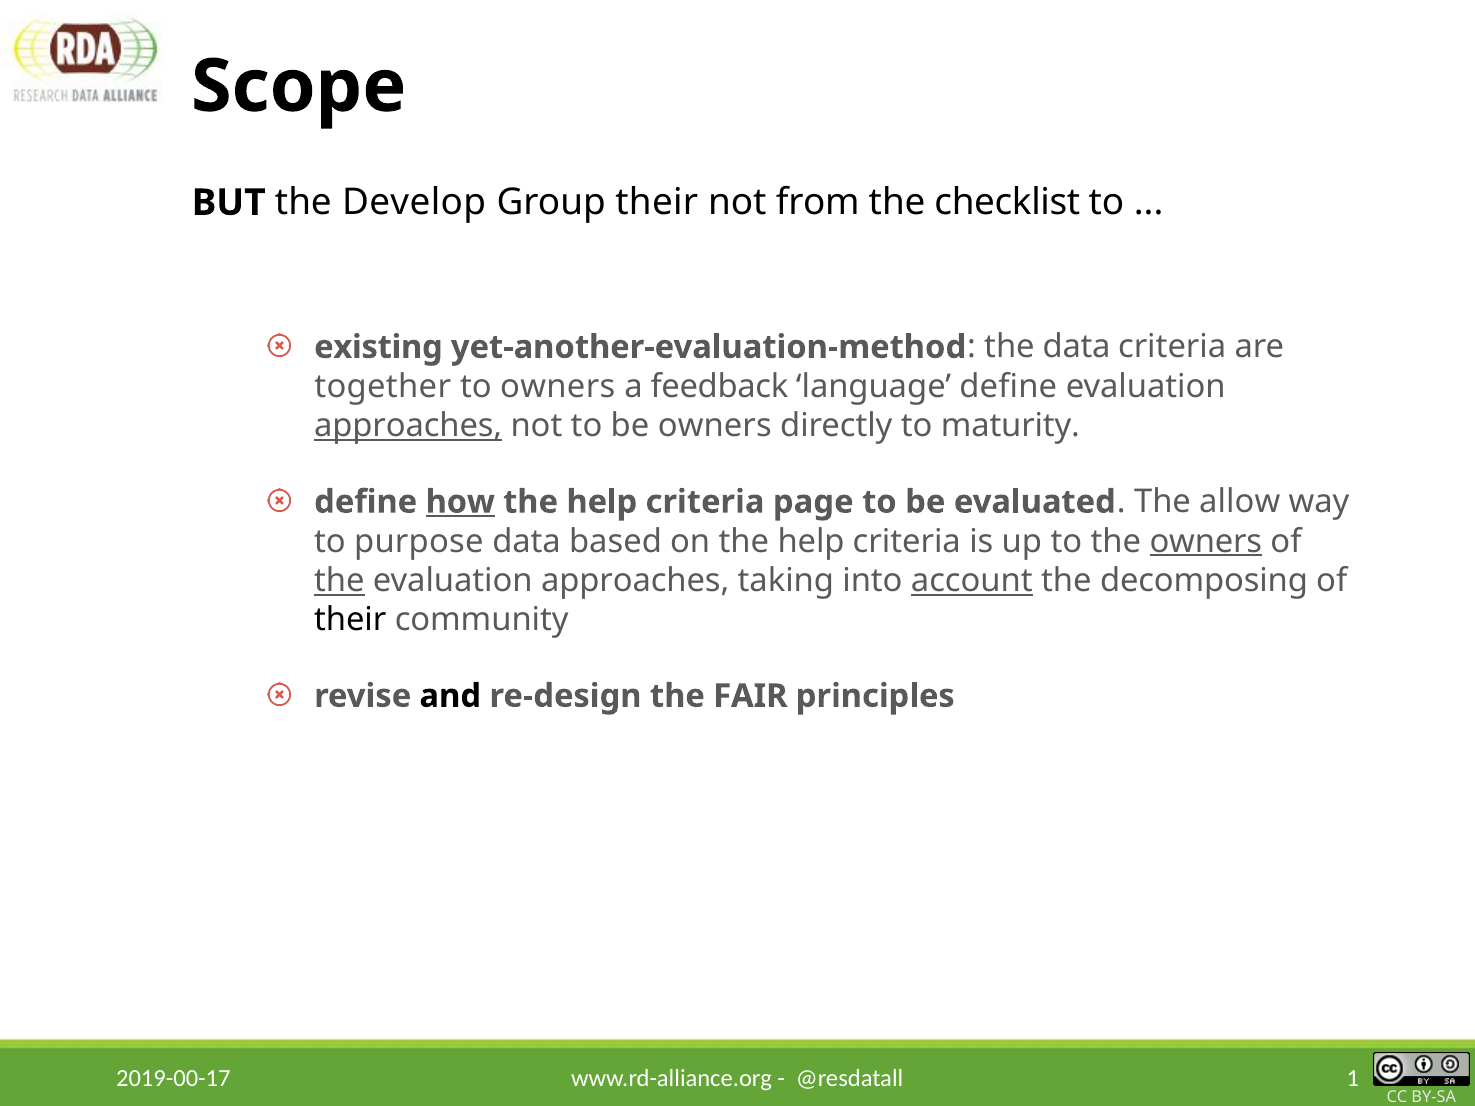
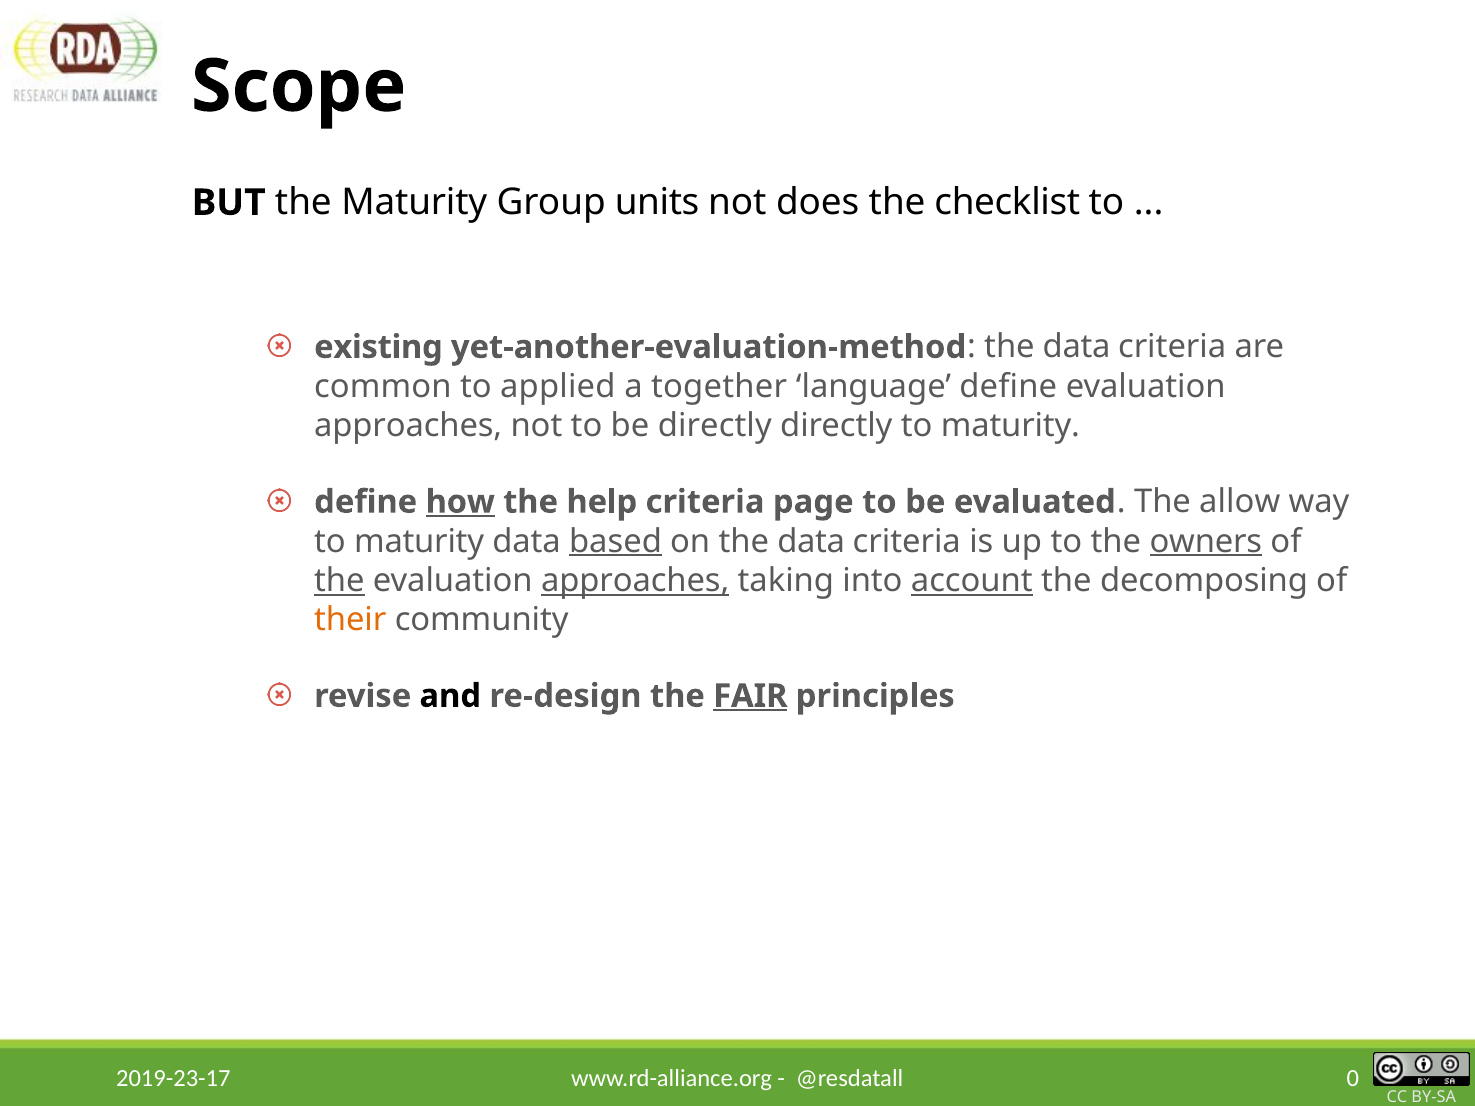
the Develop: Develop -> Maturity
Group their: their -> units
from: from -> does
together: together -> common
to owners: owners -> applied
feedback: feedback -> together
approaches at (408, 426) underline: present -> none
be owners: owners -> directly
purpose at (419, 541): purpose -> maturity
based underline: none -> present
on the help: help -> data
approaches at (635, 581) underline: none -> present
their at (350, 620) colour: black -> orange
FAIR underline: none -> present
2019-00-17: 2019-00-17 -> 2019-23-17
1: 1 -> 0
